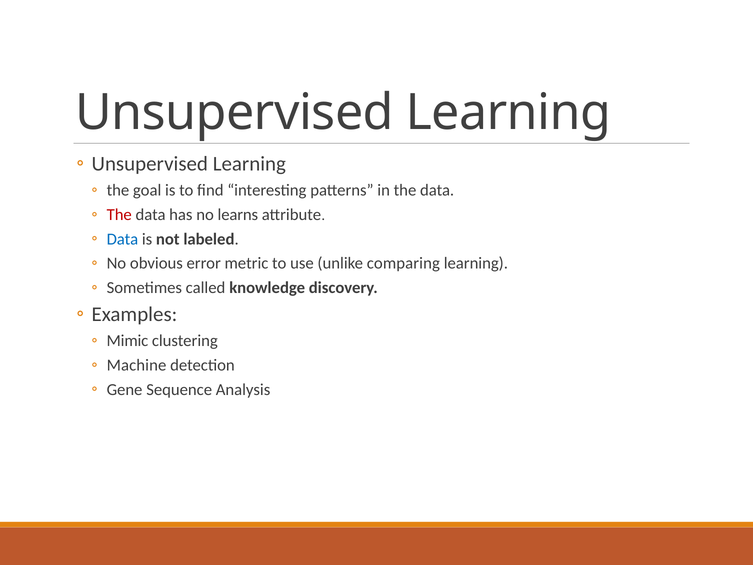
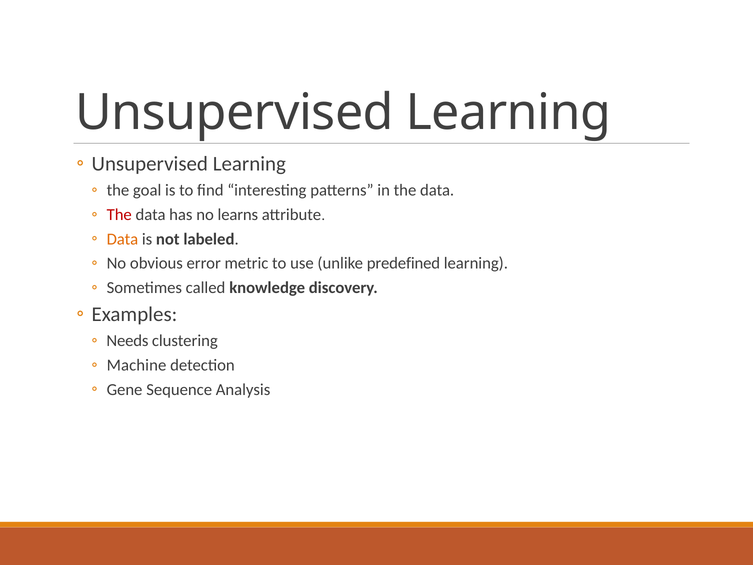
Data at (122, 239) colour: blue -> orange
comparing: comparing -> predefined
Mimic: Mimic -> Needs
